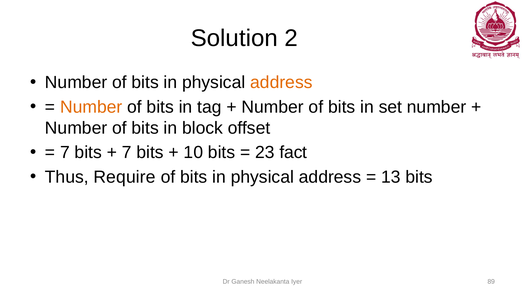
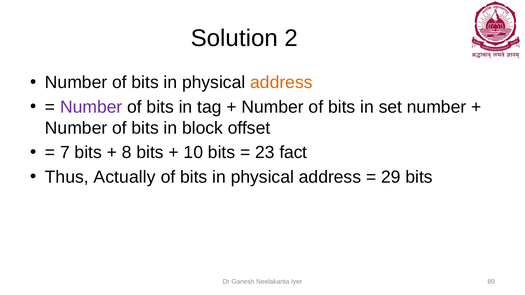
Number at (91, 107) colour: orange -> purple
7 at (127, 153): 7 -> 8
Require: Require -> Actually
13: 13 -> 29
